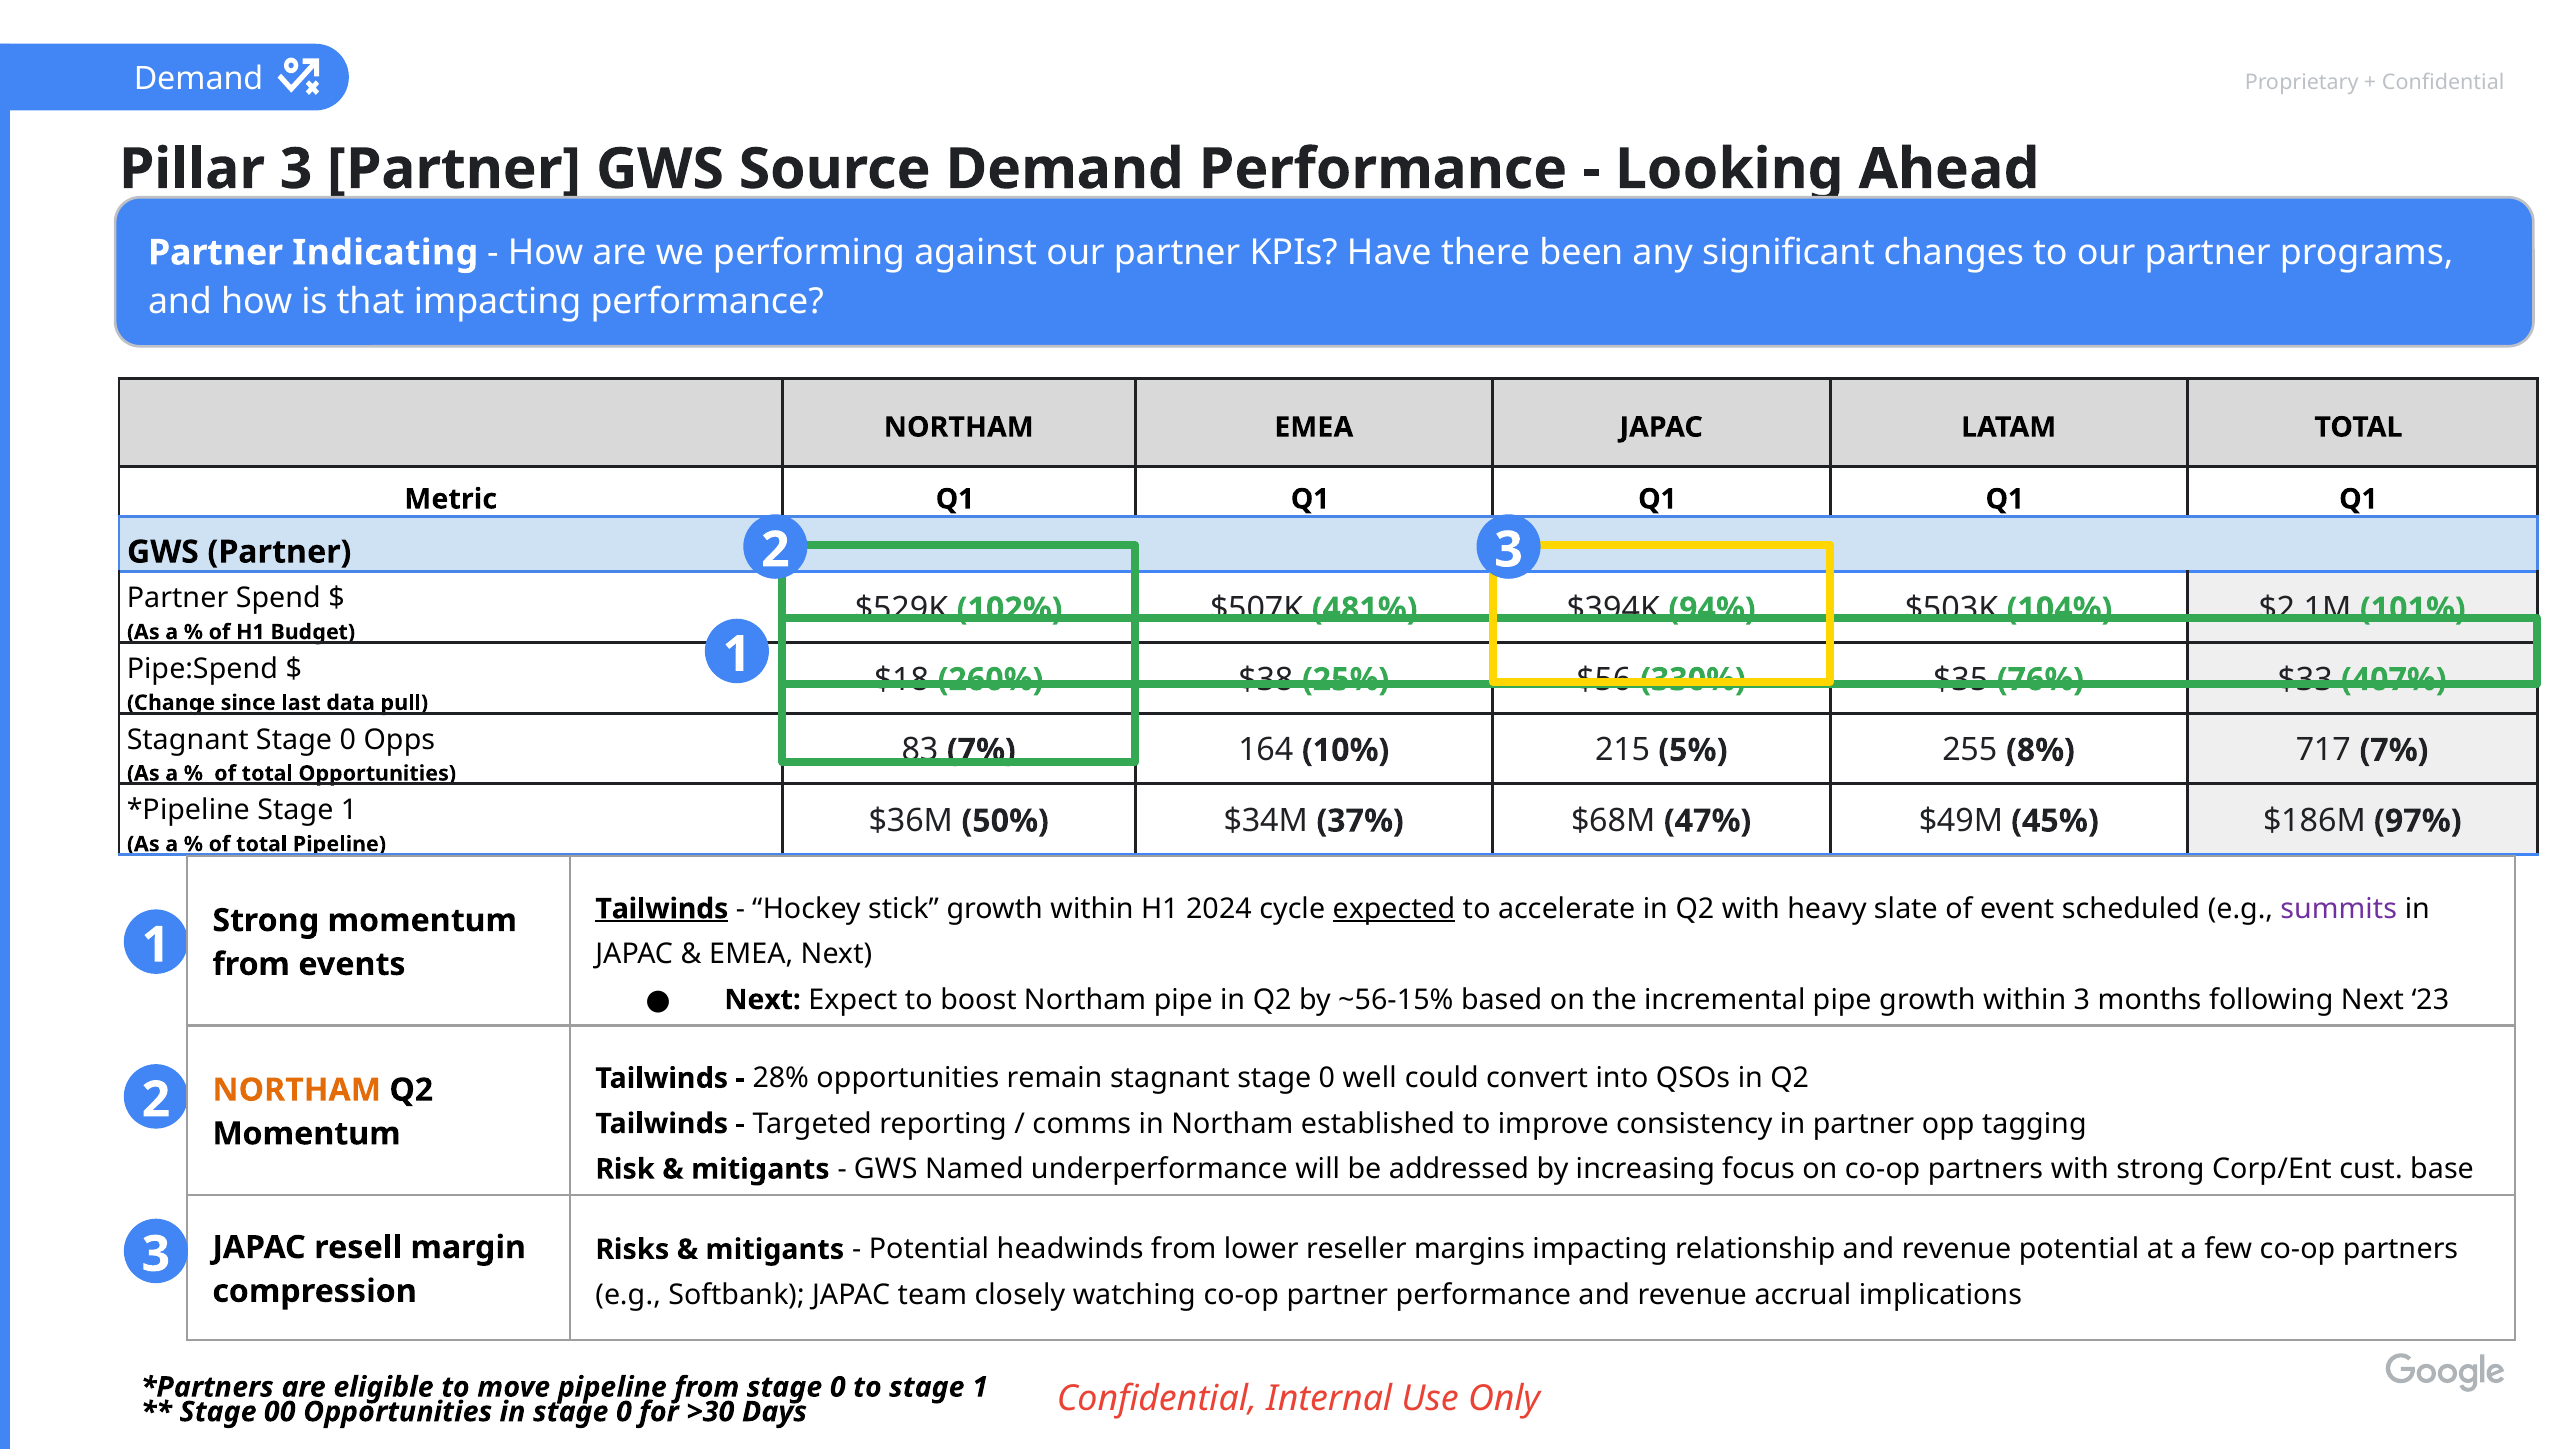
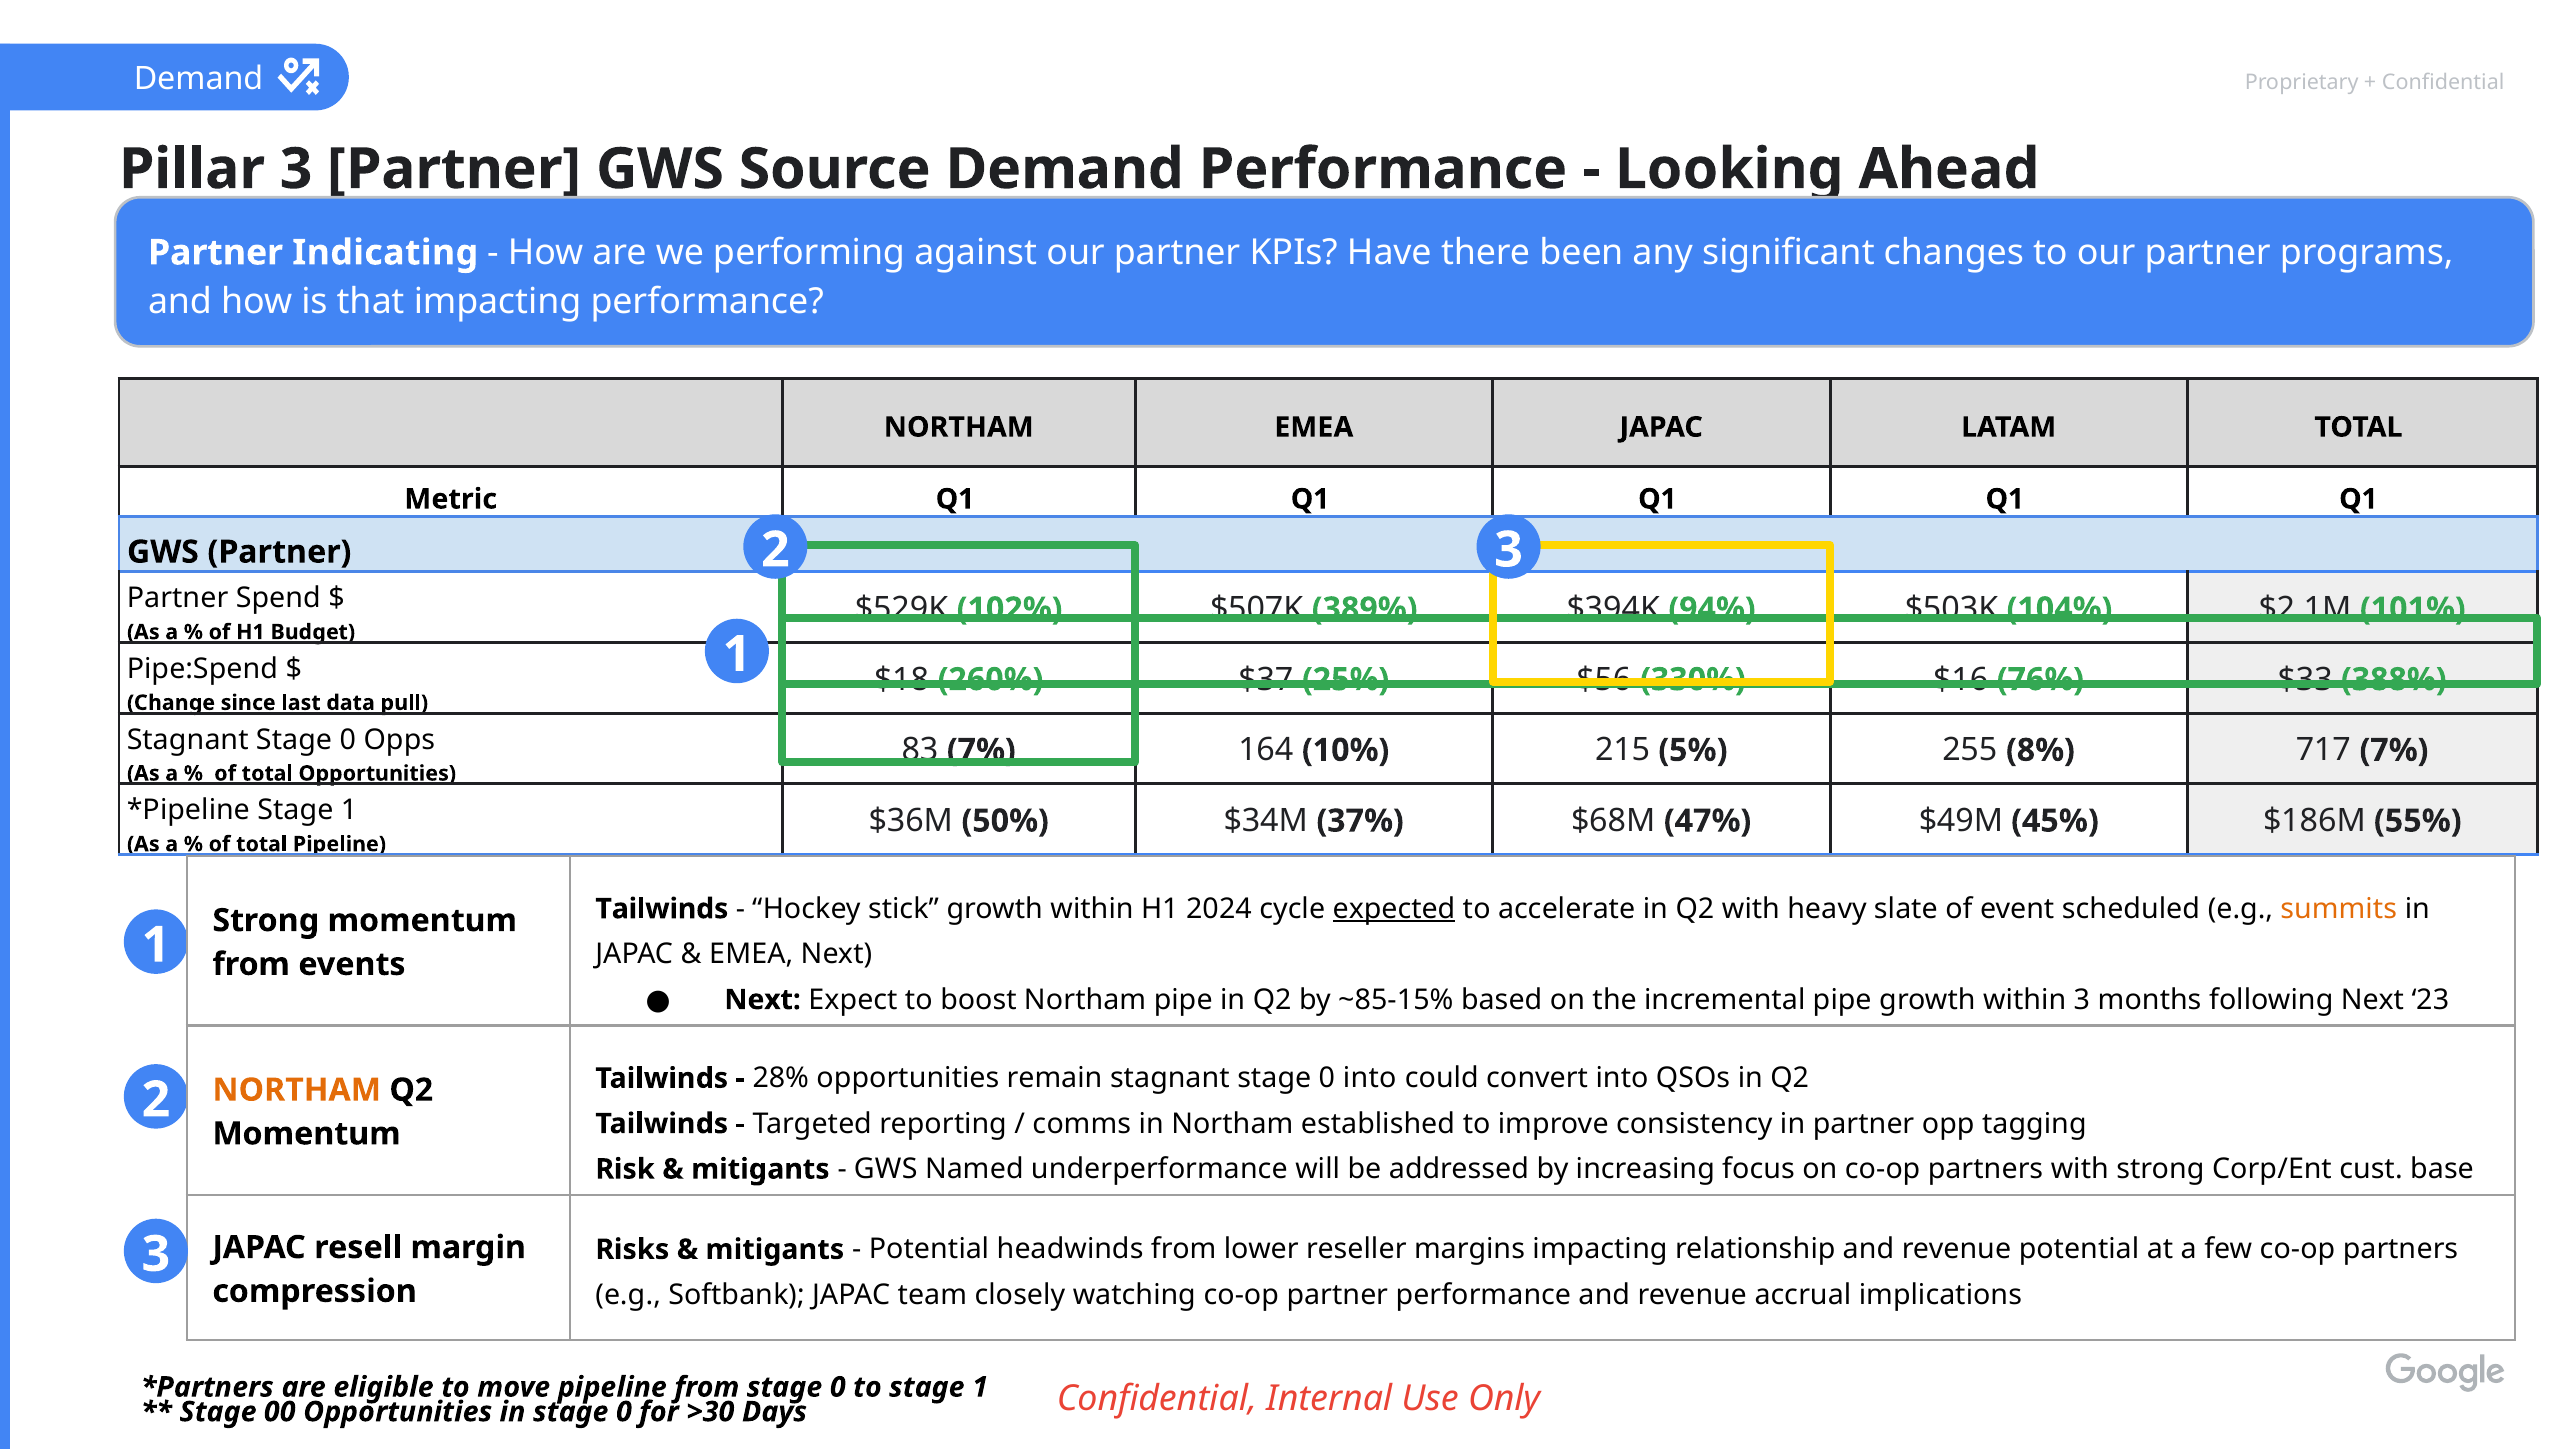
481%: 481% -> 389%
$38: $38 -> $37
$35: $35 -> $16
407%: 407% -> 388%
97%: 97% -> 55%
Tailwinds at (662, 909) underline: present -> none
summits colour: purple -> orange
~56-15%: ~56-15% -> ~85-15%
0 well: well -> into
